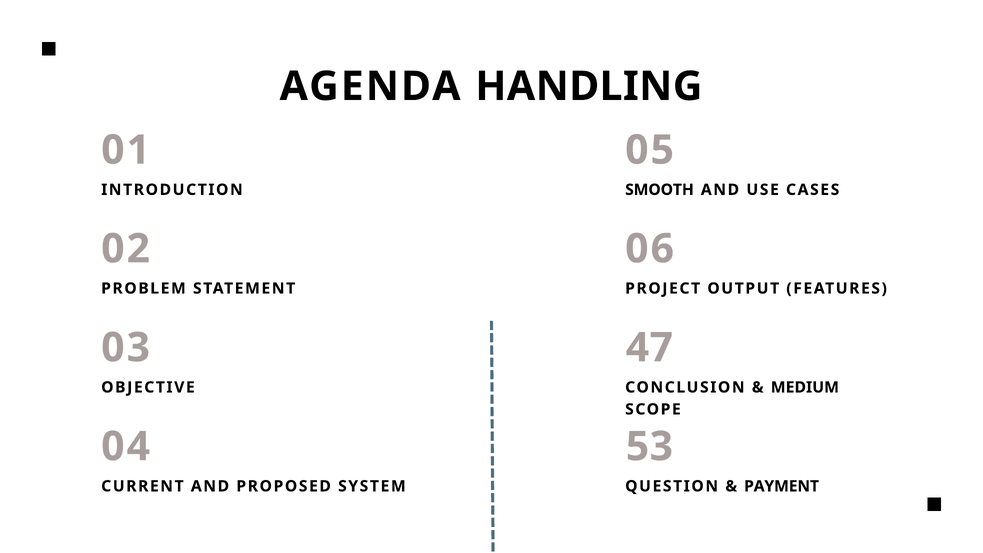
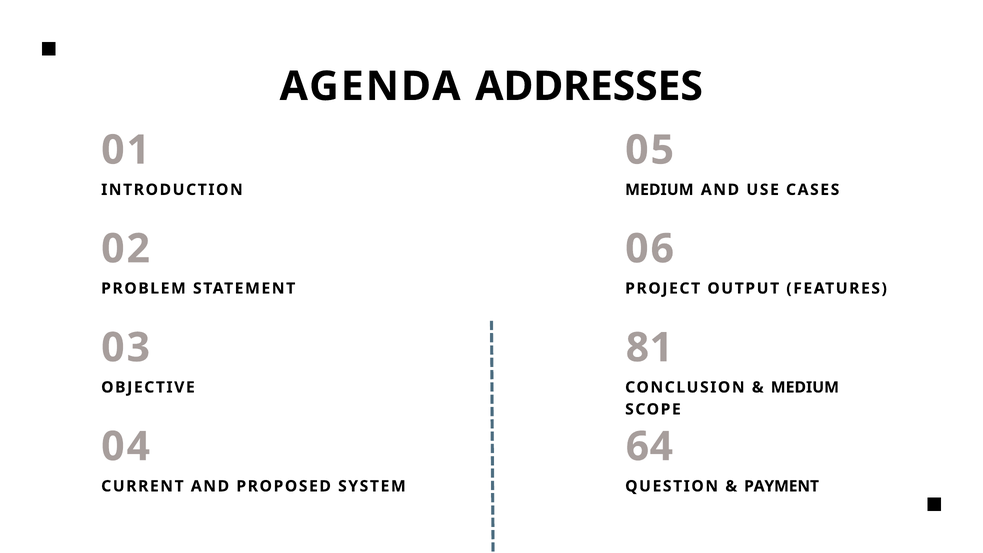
HANDLING: HANDLING -> ADDRESSES
INTRODUCTION SMOOTH: SMOOTH -> MEDIUM
47: 47 -> 81
53: 53 -> 64
